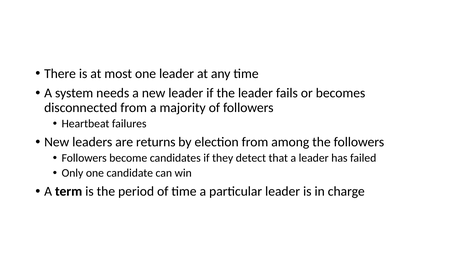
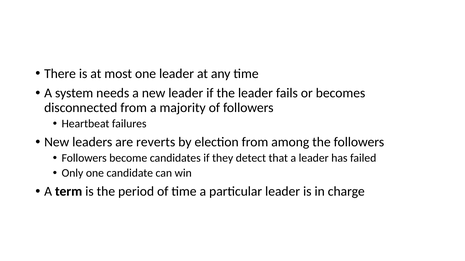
returns: returns -> reverts
